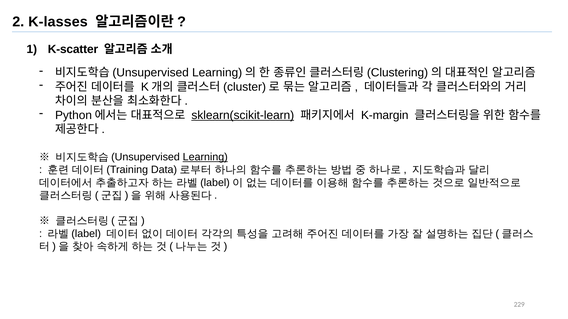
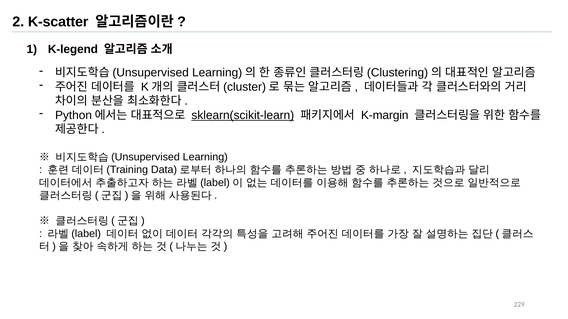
K-lasses: K-lasses -> K-scatter
K-scatter: K-scatter -> K-legend
Learning underline: present -> none
